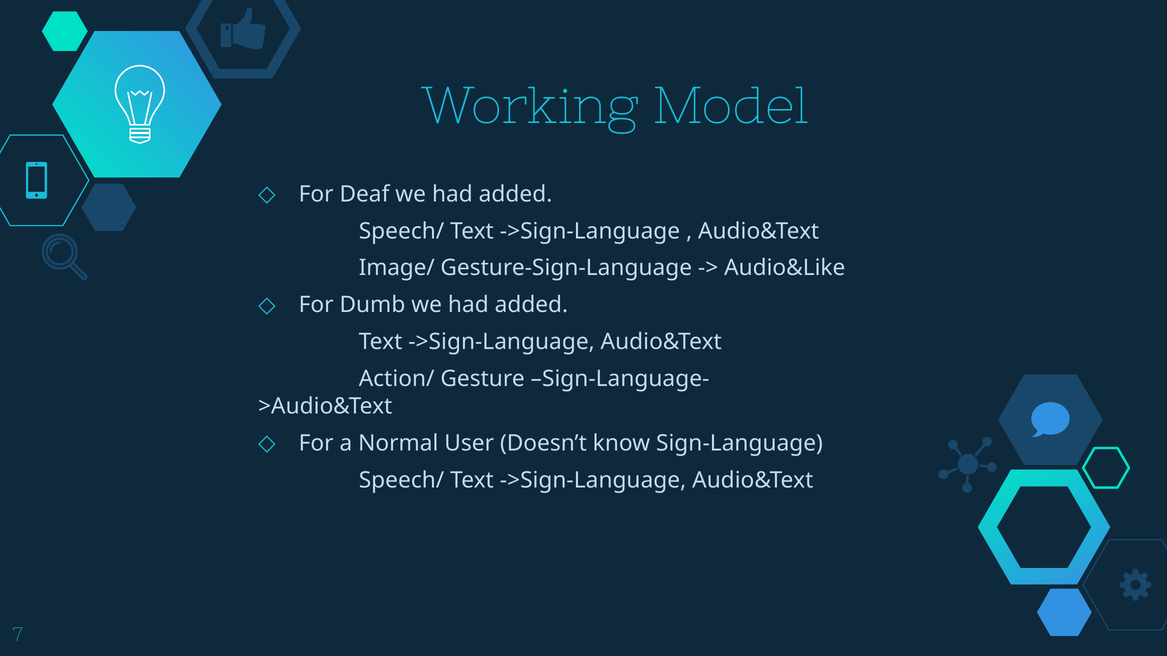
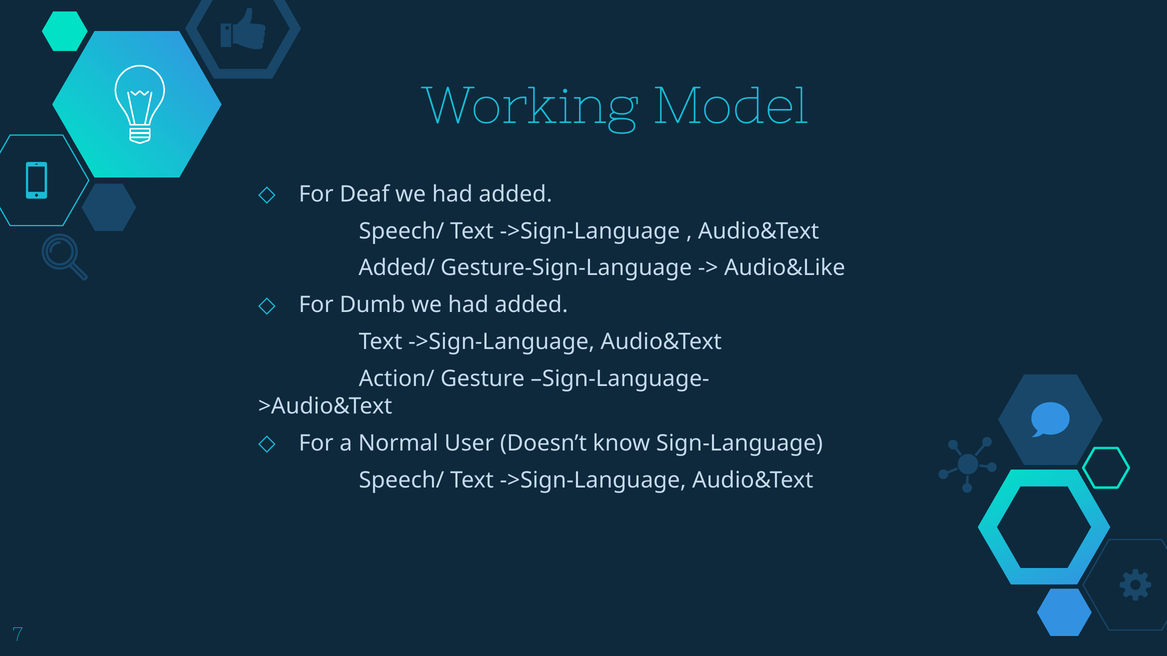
Image/: Image/ -> Added/
